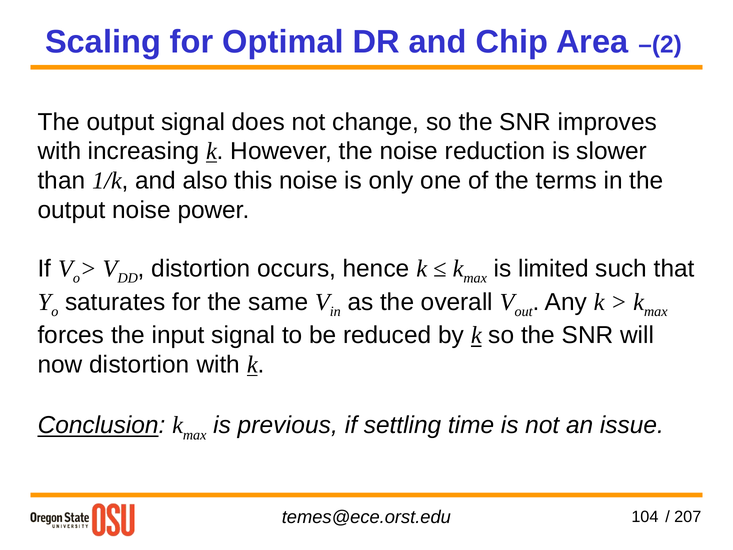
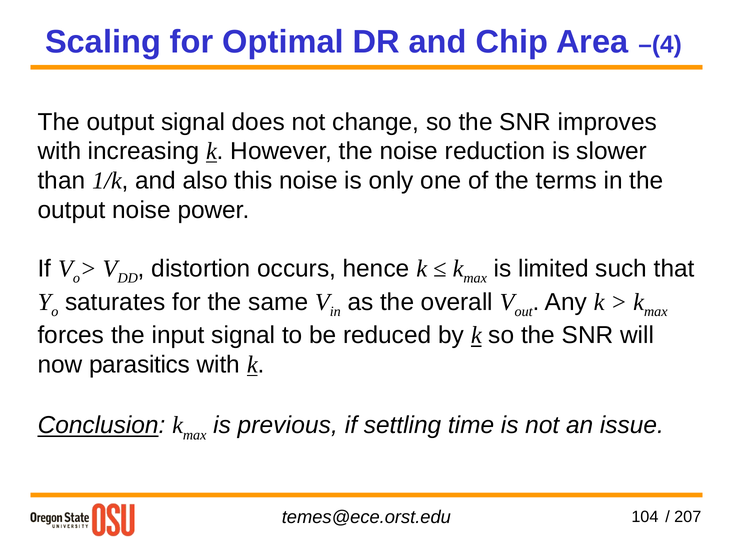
–(2: –(2 -> –(4
now distortion: distortion -> parasitics
